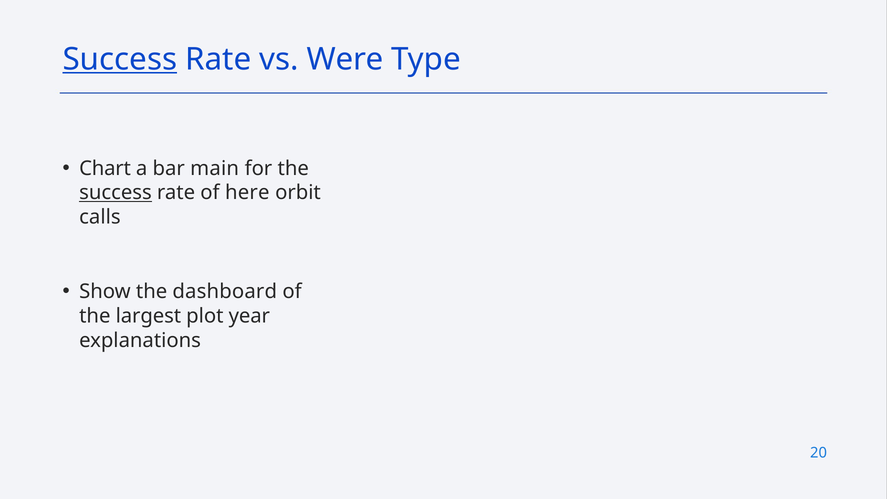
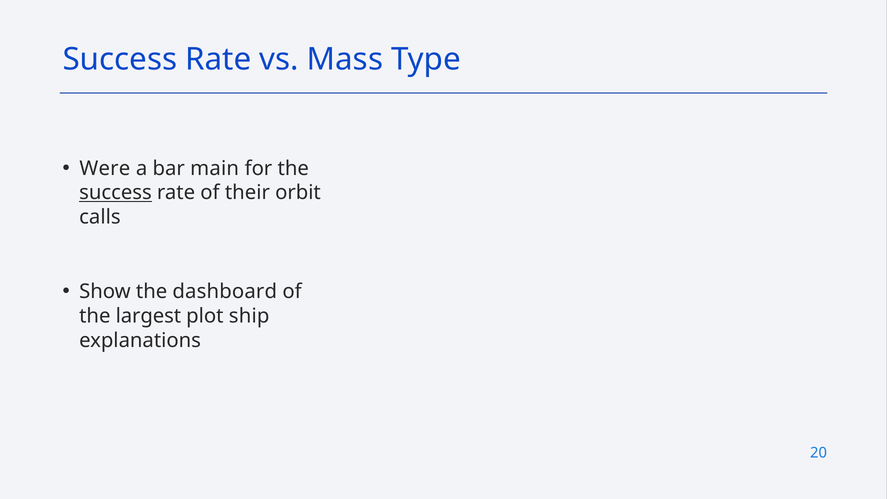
Success at (120, 59) underline: present -> none
Were: Were -> Mass
Chart: Chart -> Were
here: here -> their
year: year -> ship
